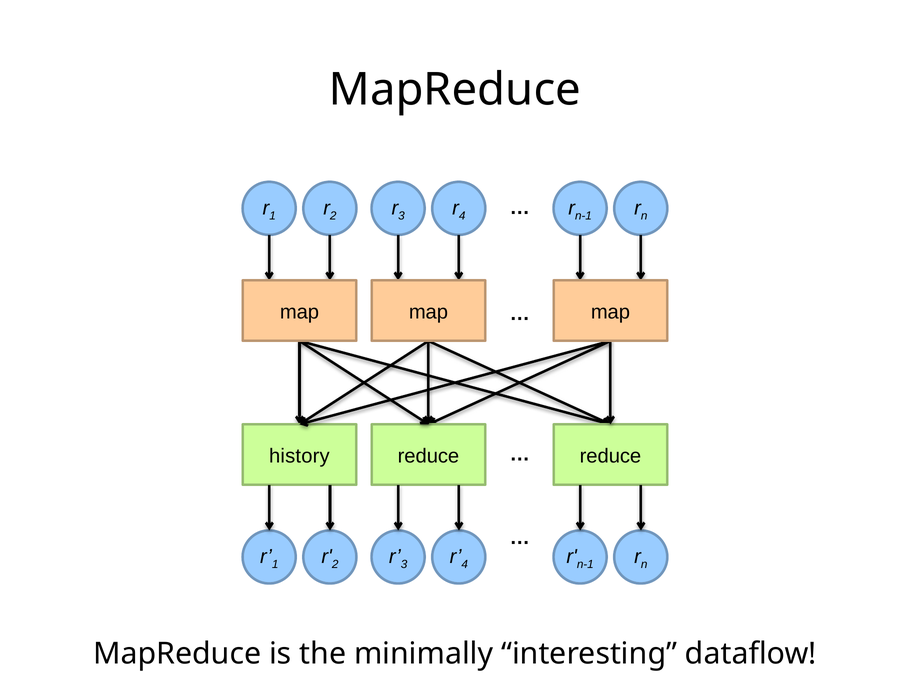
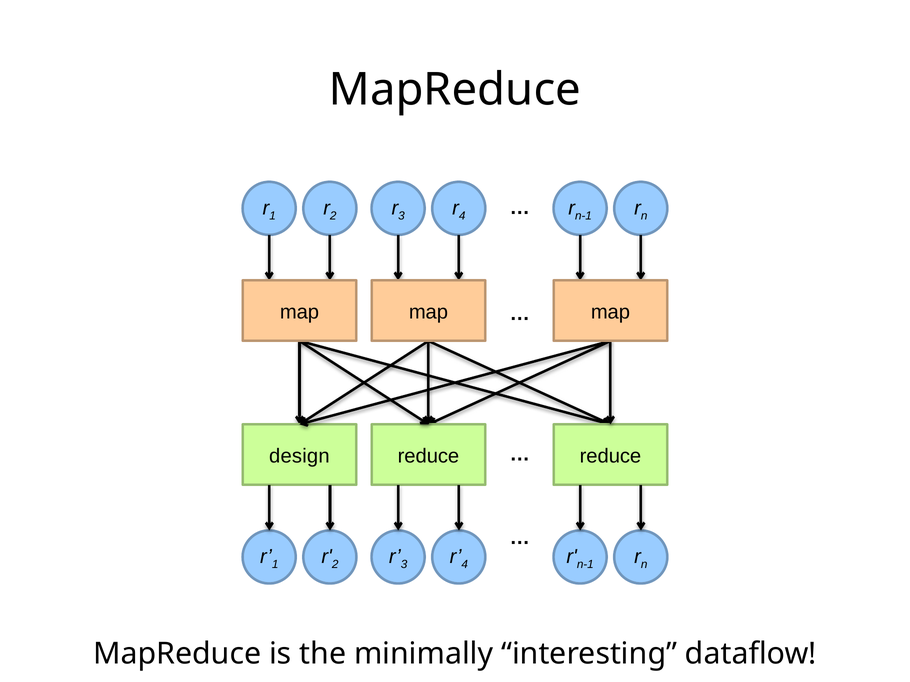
history: history -> design
